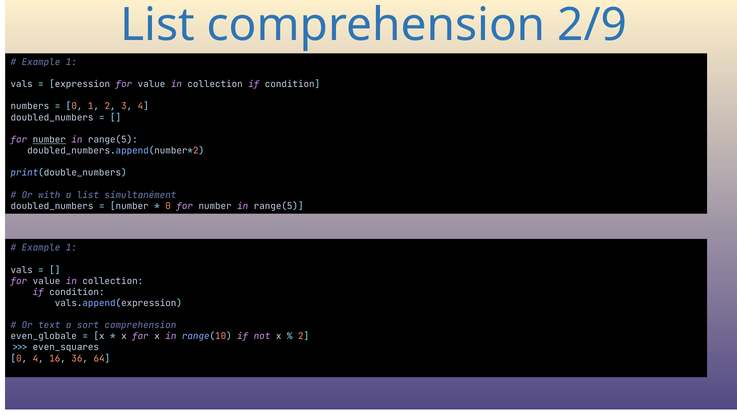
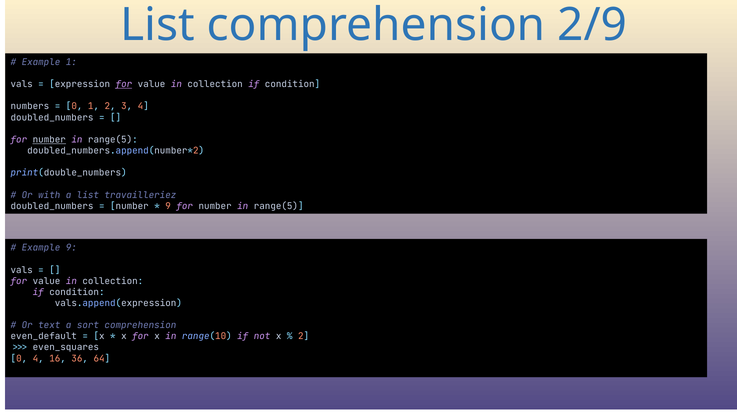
for at (124, 84) underline: none -> present
simultanément: simultanément -> travailleriez
0 at (168, 206): 0 -> 9
1 at (71, 248): 1 -> 9
even_globale: even_globale -> even_default
